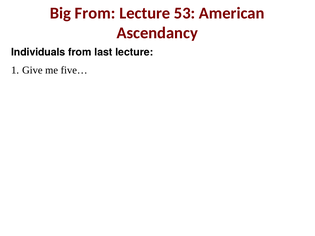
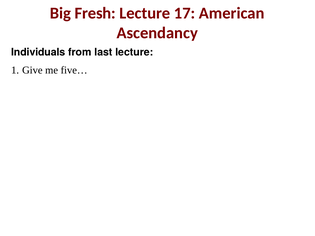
Big From: From -> Fresh
53: 53 -> 17
